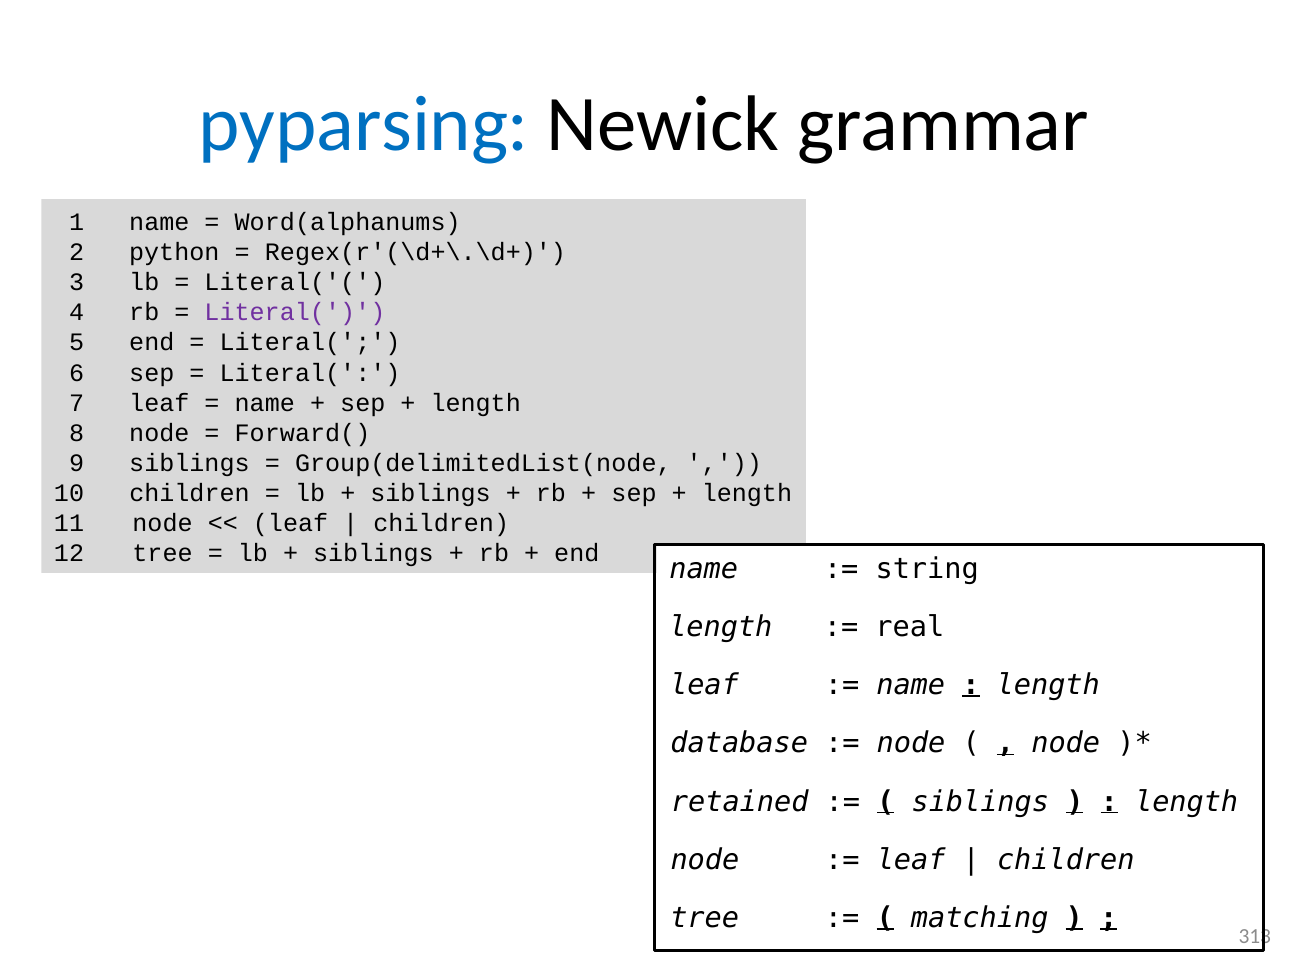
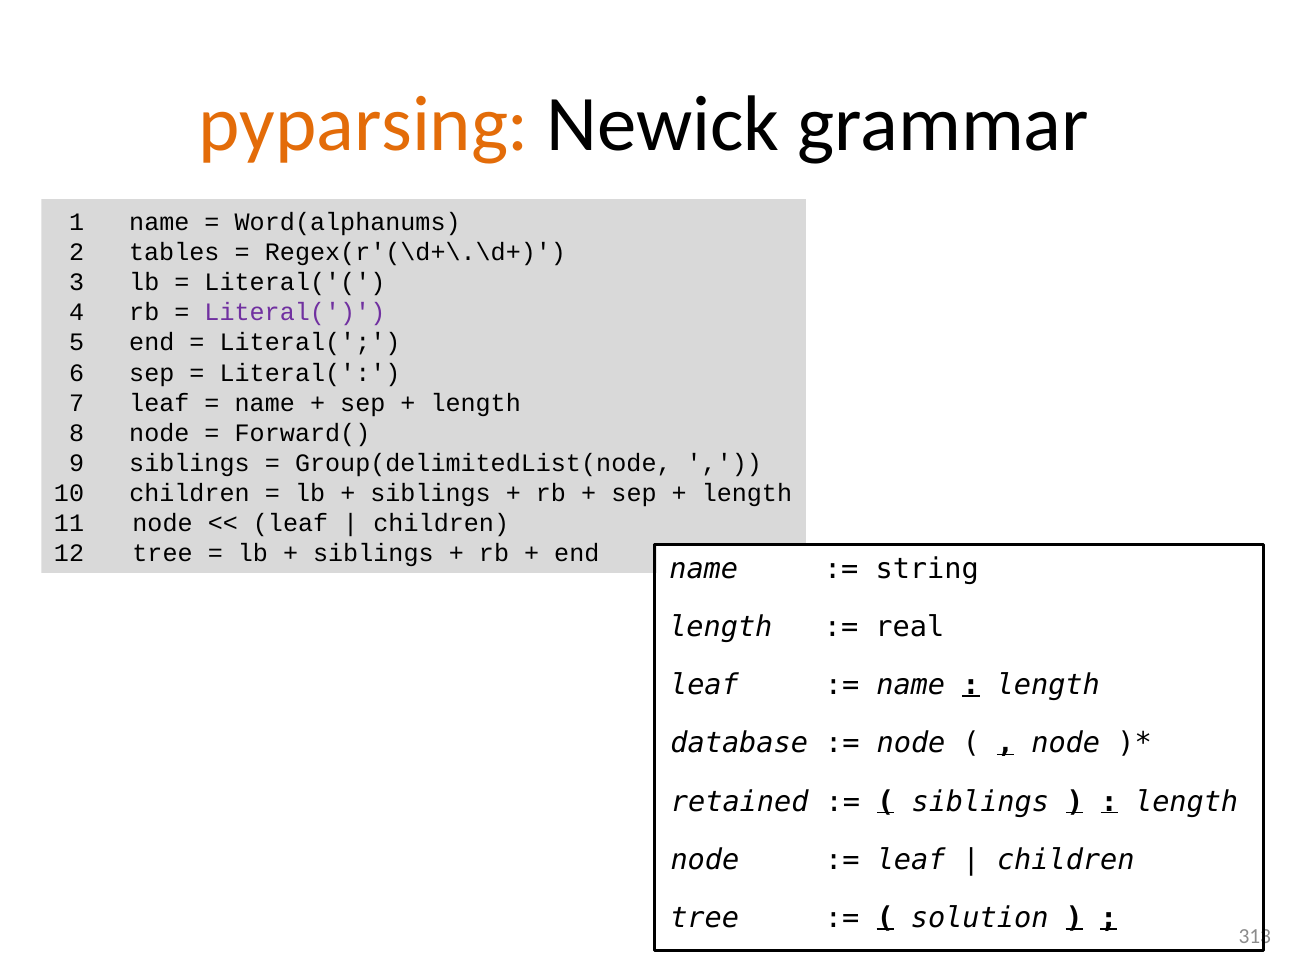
pyparsing colour: blue -> orange
python: python -> tables
matching: matching -> solution
